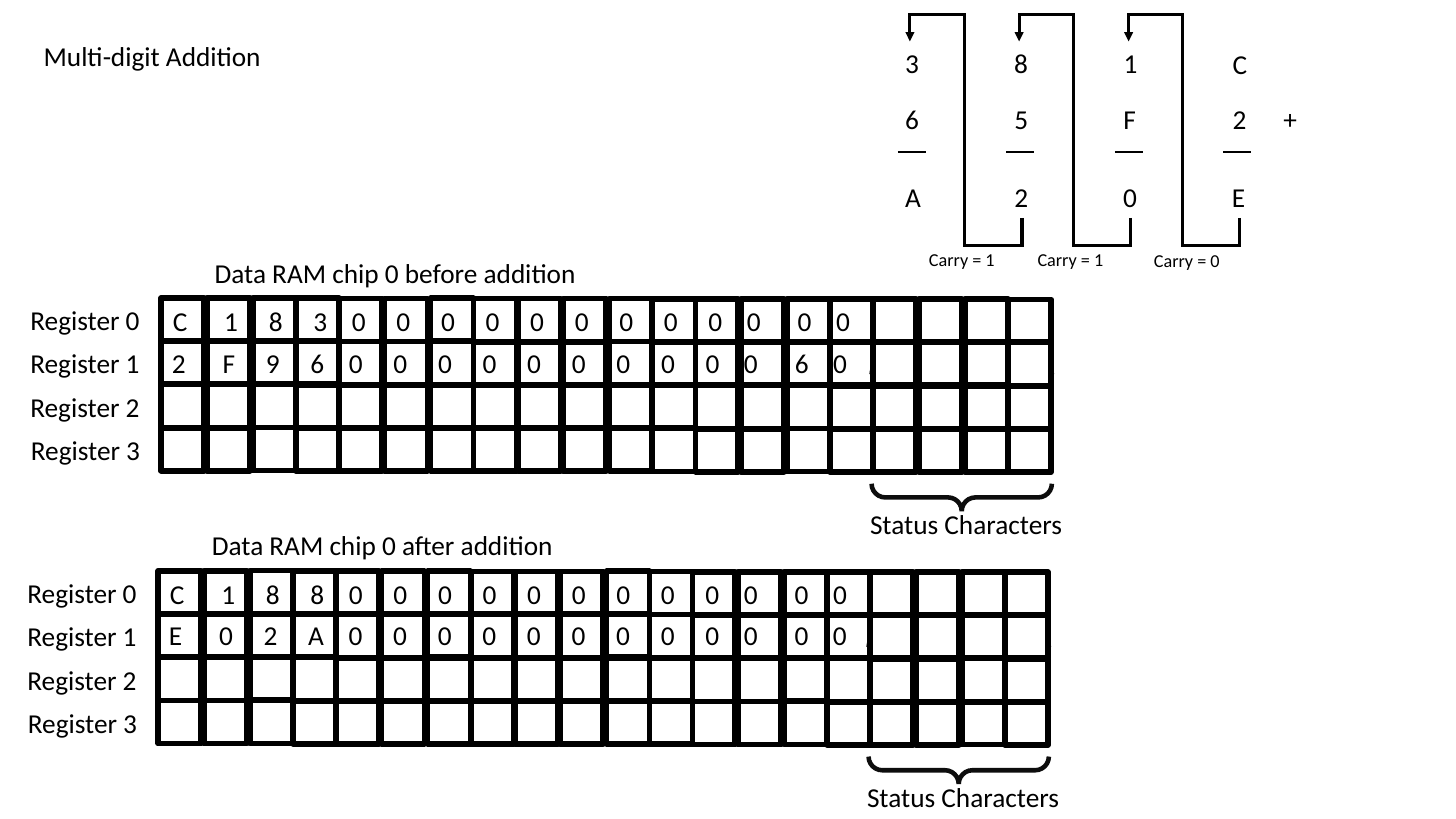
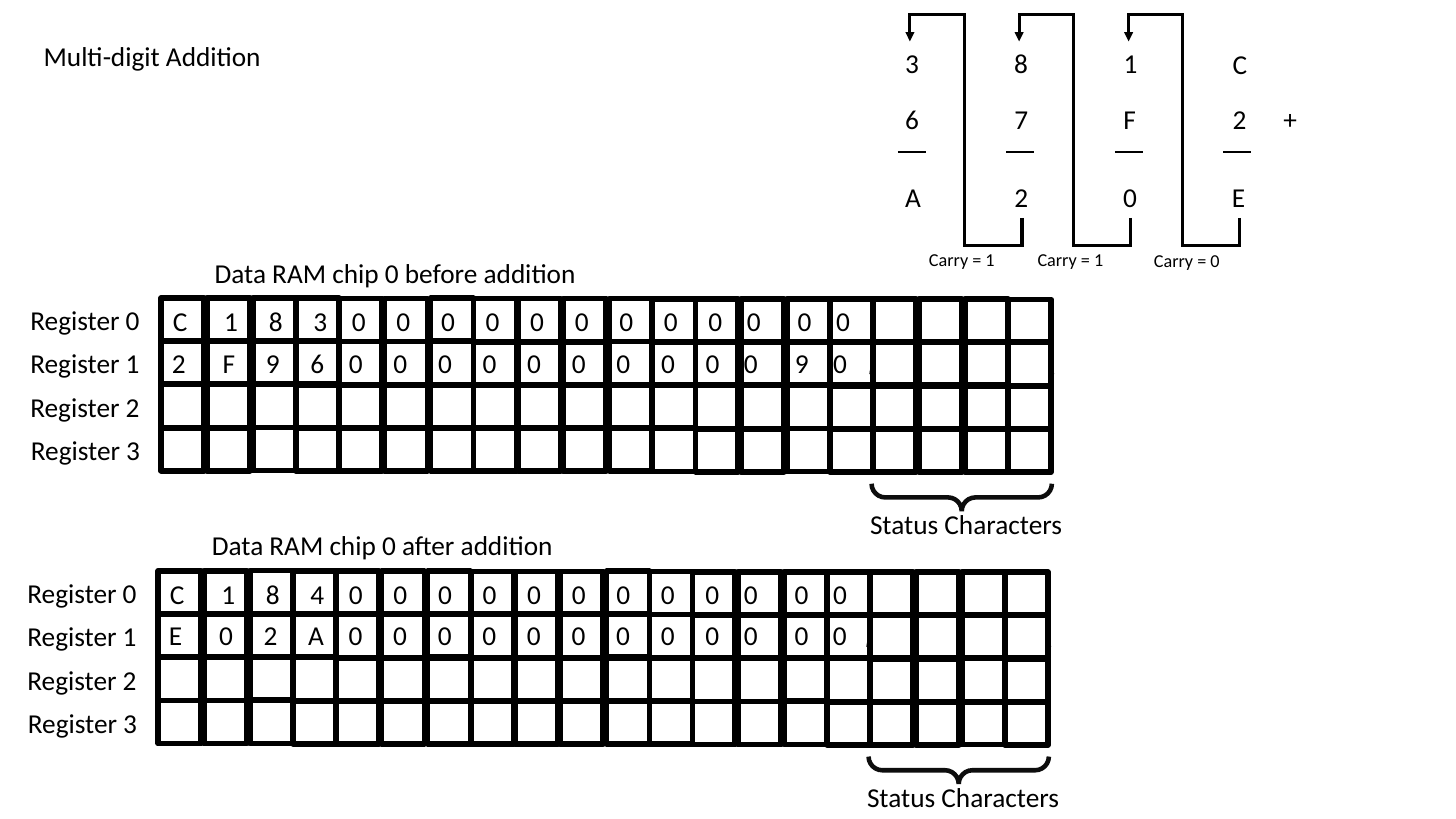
5: 5 -> 7
0 6: 6 -> 9
8 8: 8 -> 4
